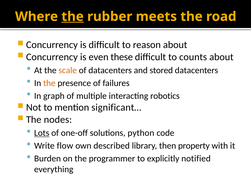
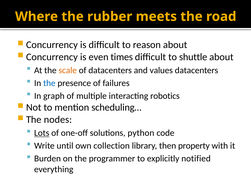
the at (73, 17) underline: present -> none
these: these -> times
counts: counts -> shuttle
stored: stored -> values
the at (49, 83) colour: orange -> blue
significant…: significant… -> scheduling…
flow: flow -> until
described: described -> collection
